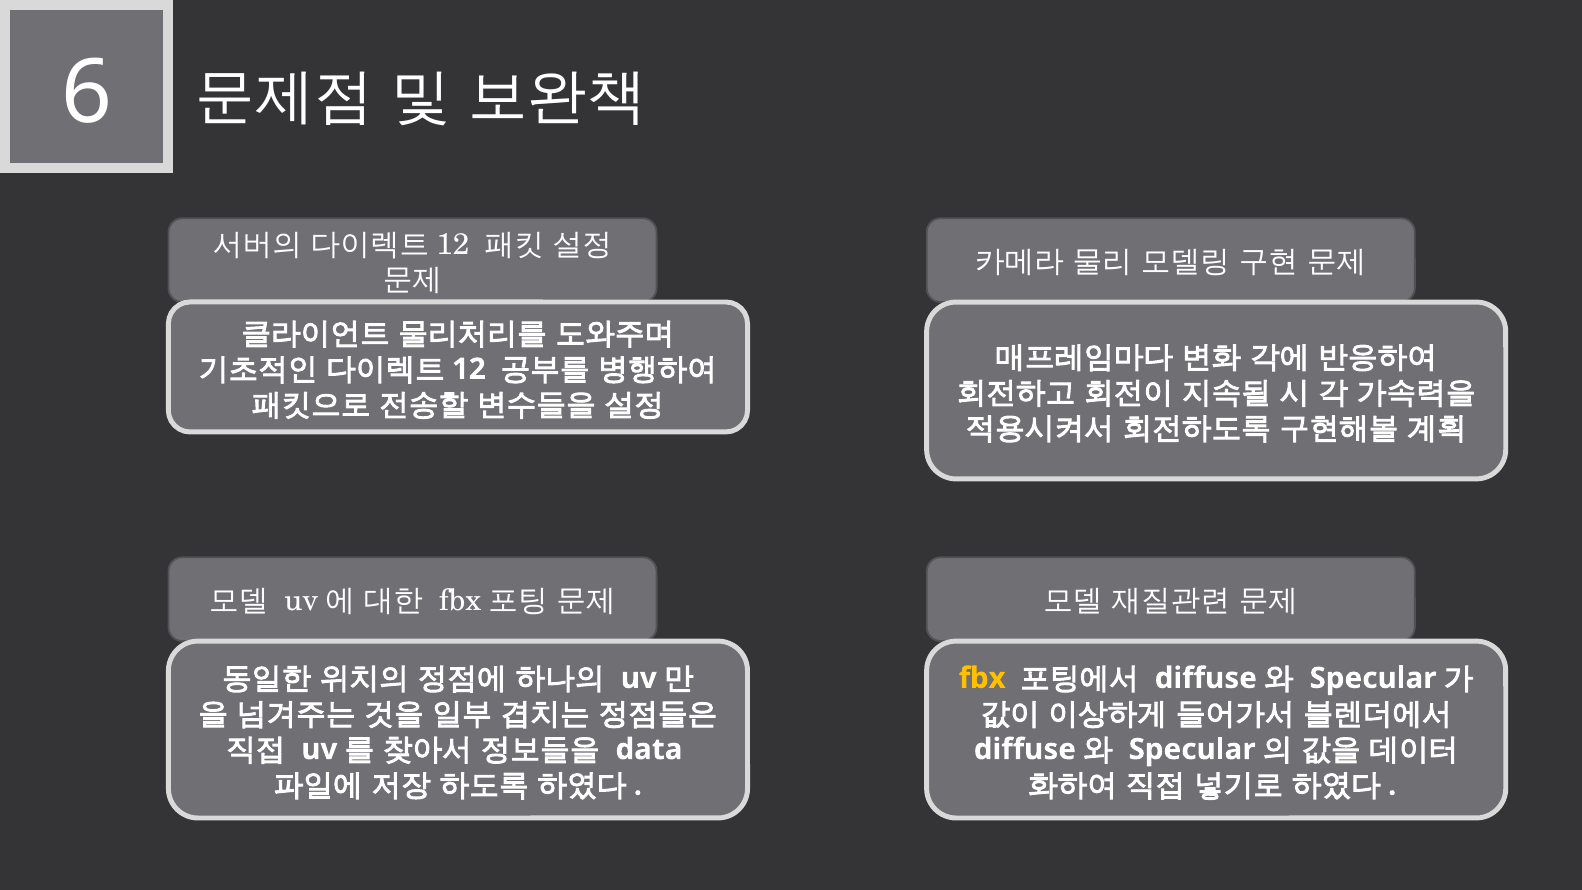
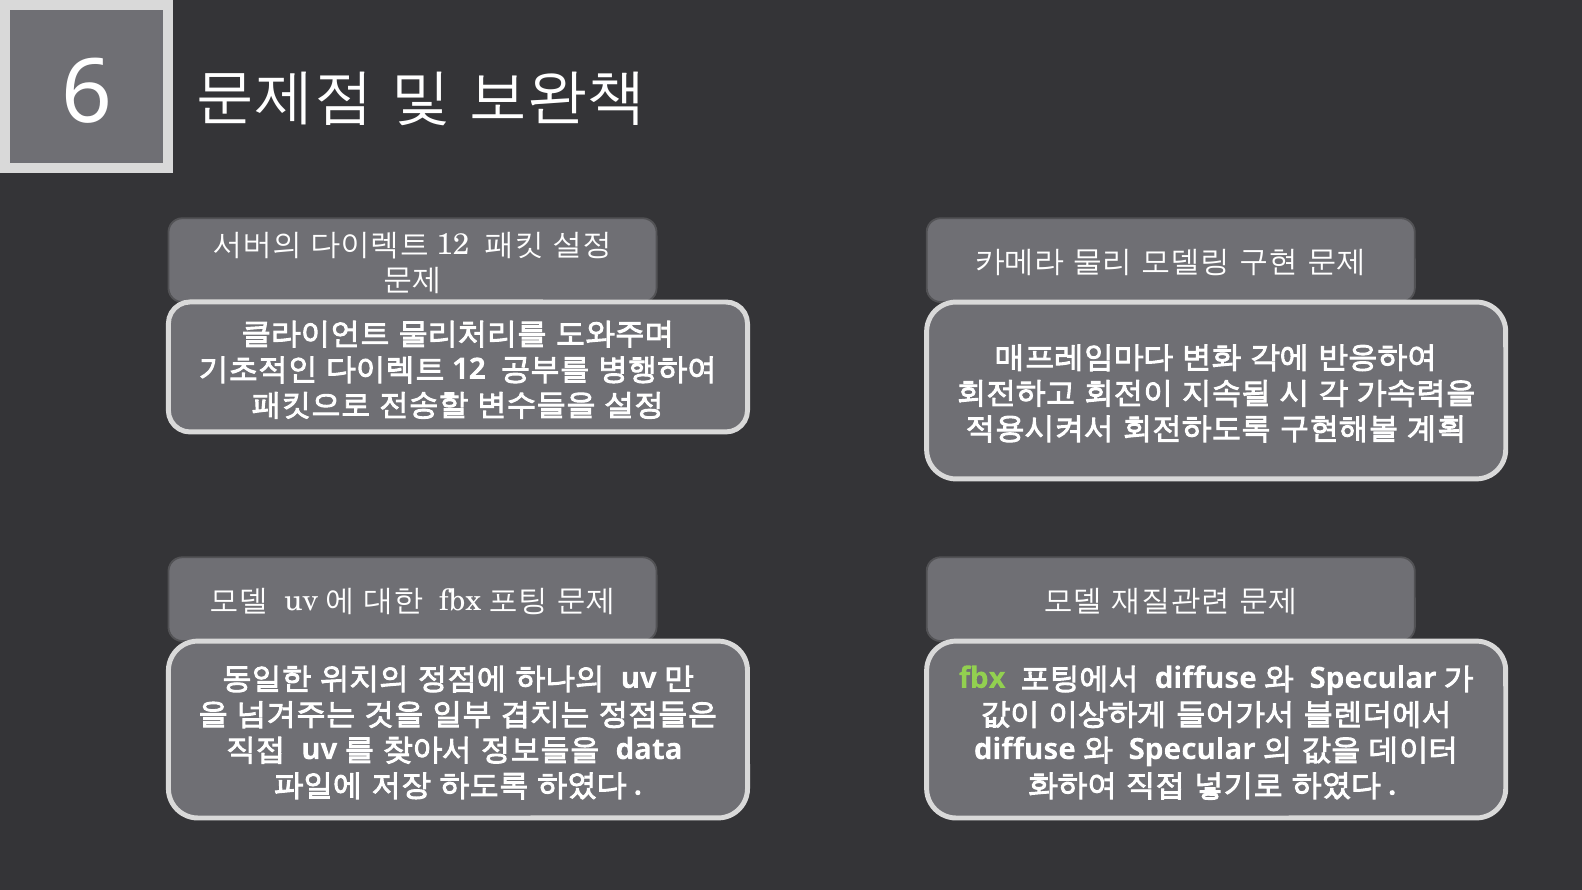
fbx colour: yellow -> light green
